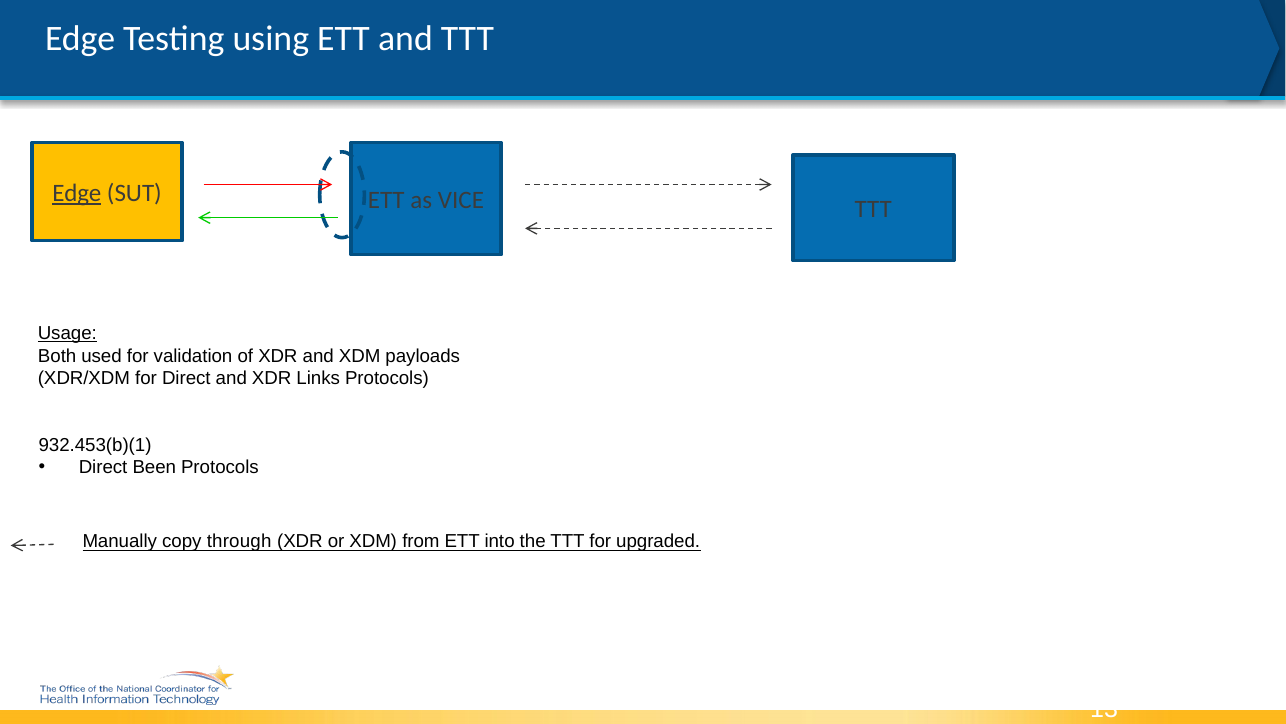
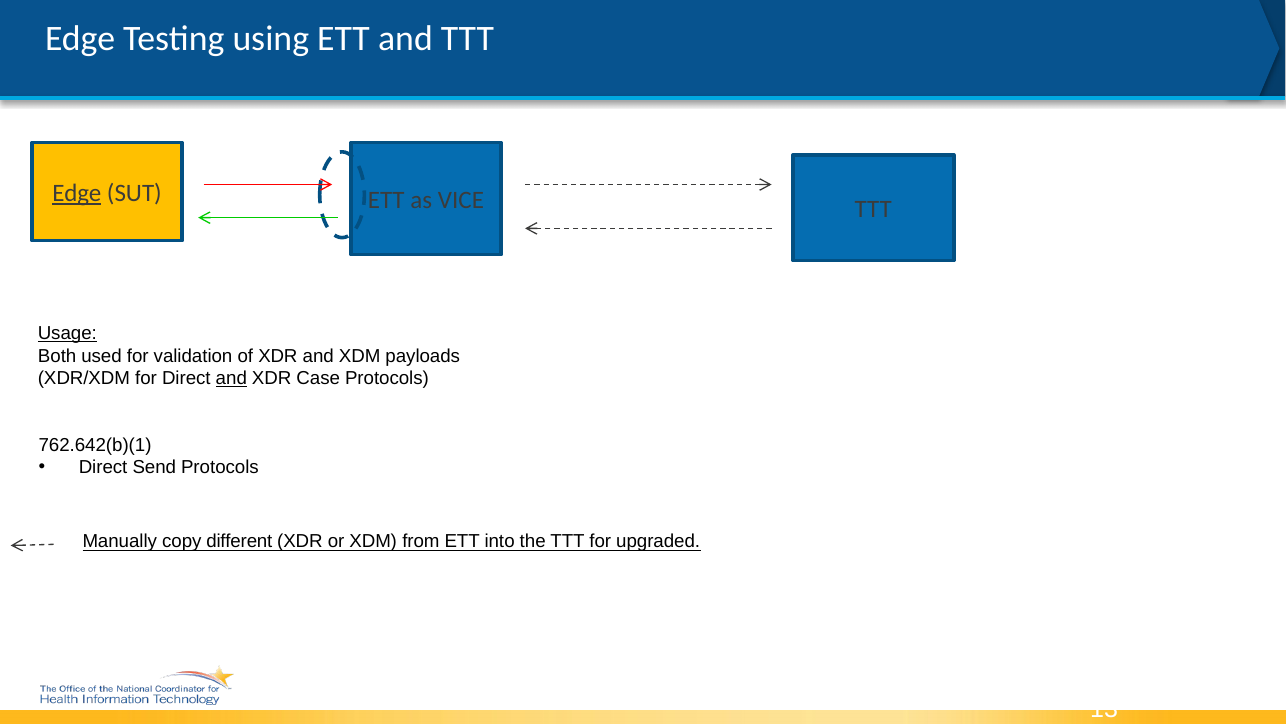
and at (231, 378) underline: none -> present
Links: Links -> Case
932.453(b)(1: 932.453(b)(1 -> 762.642(b)(1
Been: Been -> Send
through: through -> different
